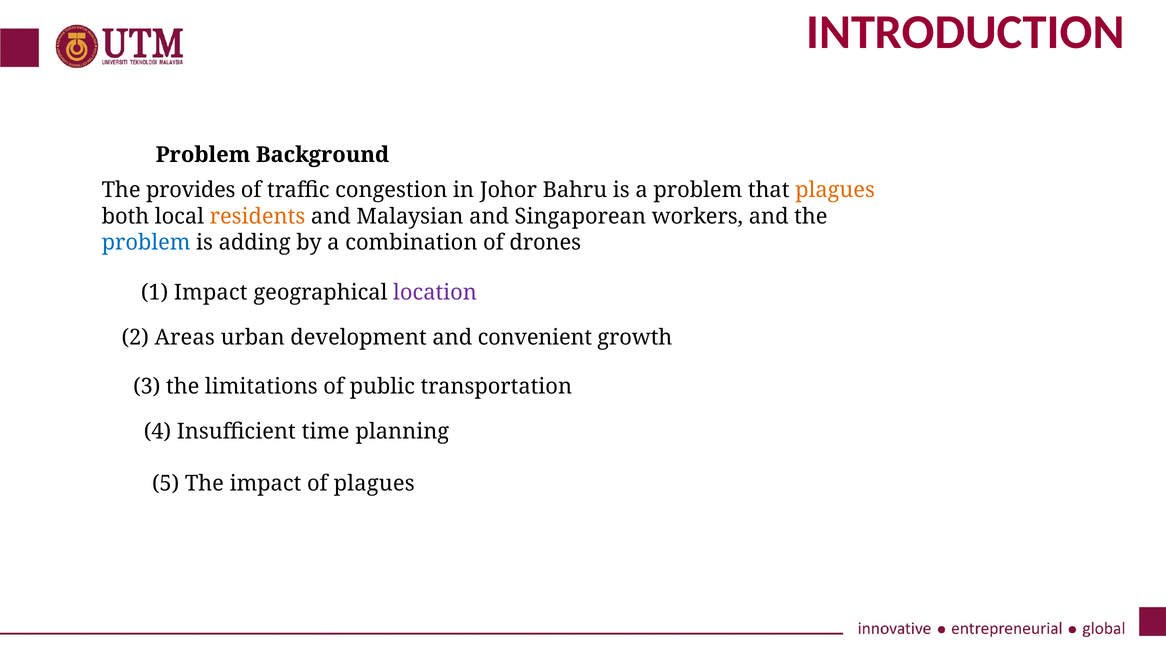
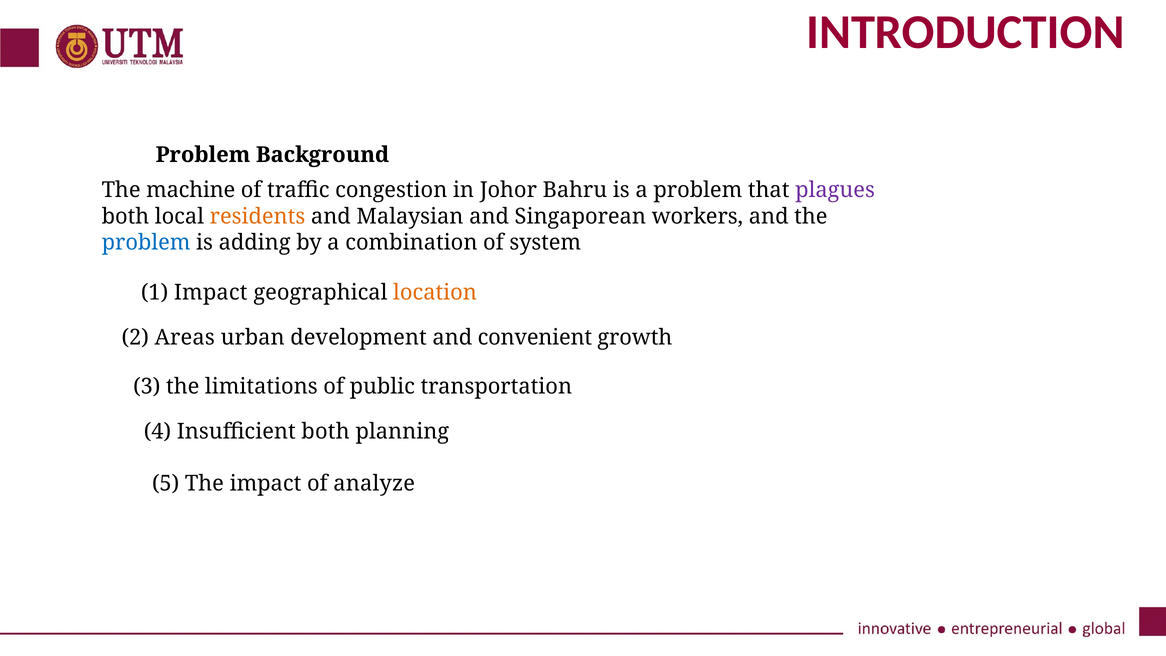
provides: provides -> machine
plagues at (835, 190) colour: orange -> purple
drones: drones -> system
location colour: purple -> orange
Insufficient time: time -> both
of plagues: plagues -> analyze
